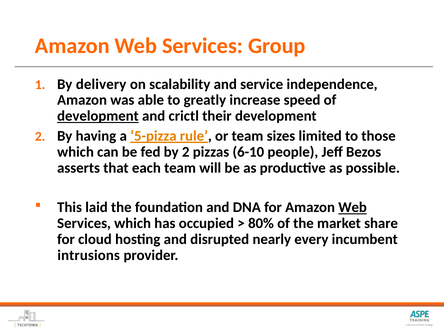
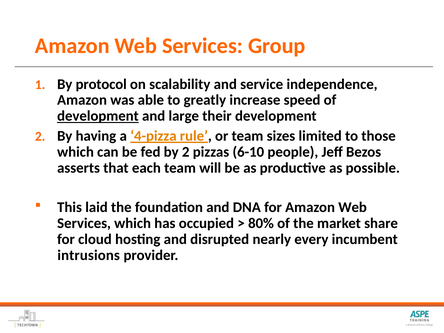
delivery: delivery -> protocol
crictl: crictl -> large
5-pizza: 5-pizza -> 4-pizza
Web at (353, 207) underline: present -> none
